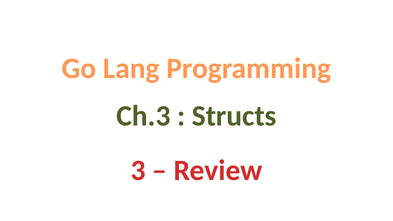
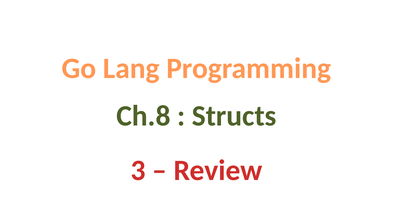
Ch.3: Ch.3 -> Ch.8
